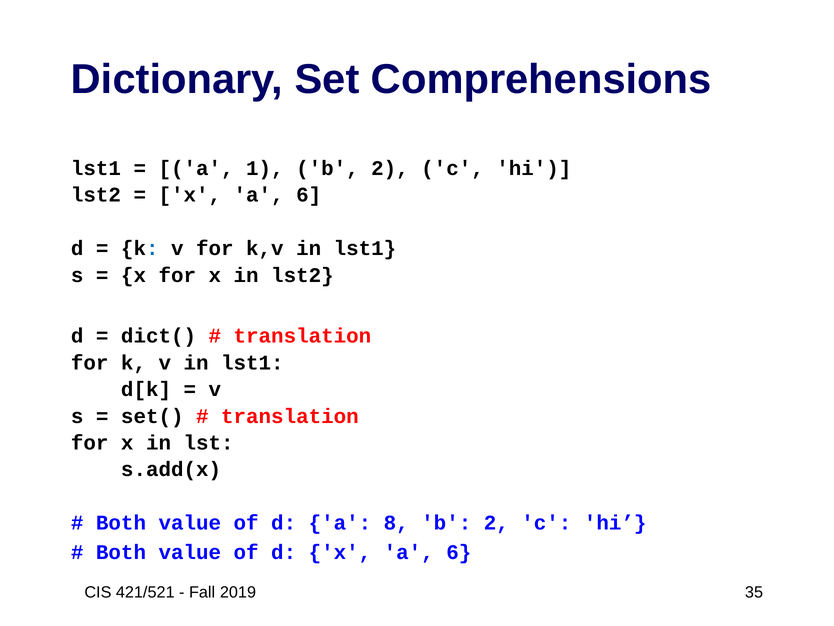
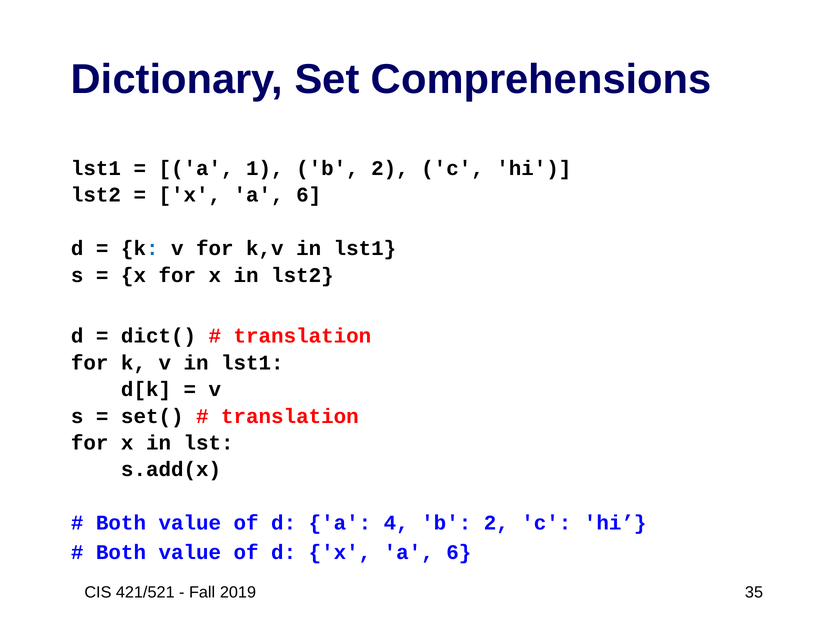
8: 8 -> 4
